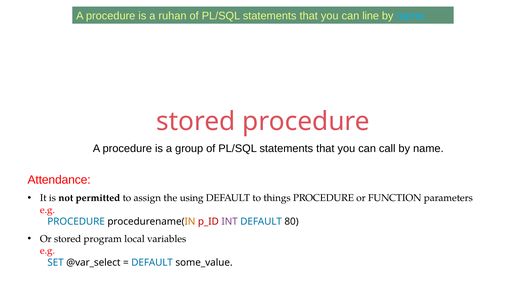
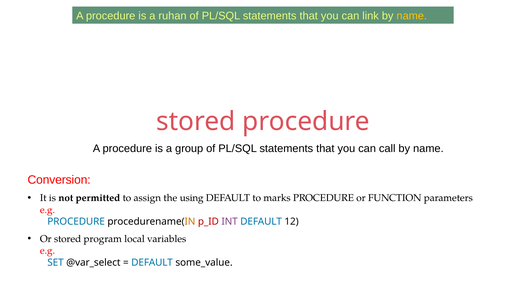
line: line -> link
name at (412, 16) colour: light blue -> yellow
Attendance: Attendance -> Conversion
things: things -> marks
80: 80 -> 12
